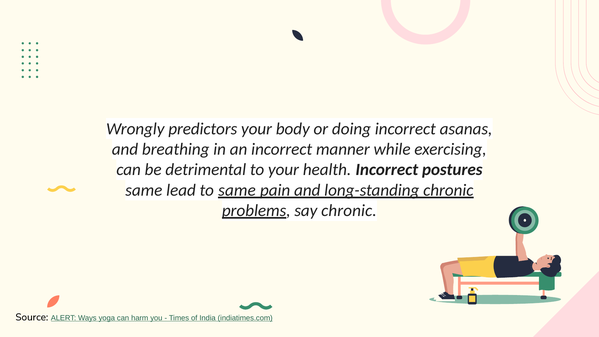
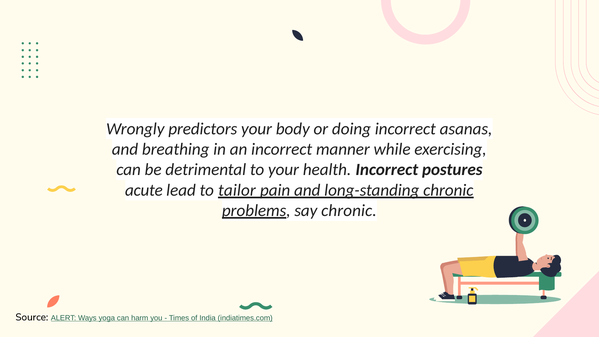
same at (144, 190): same -> acute
to same: same -> tailor
